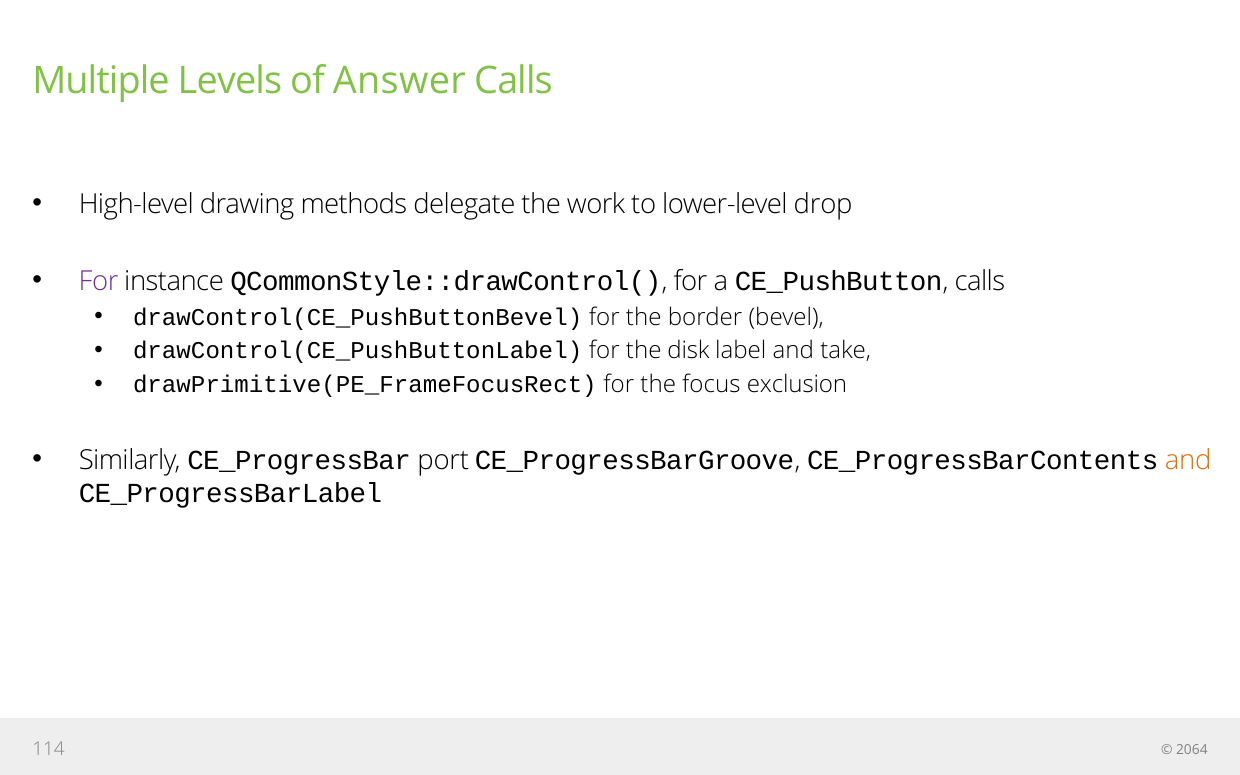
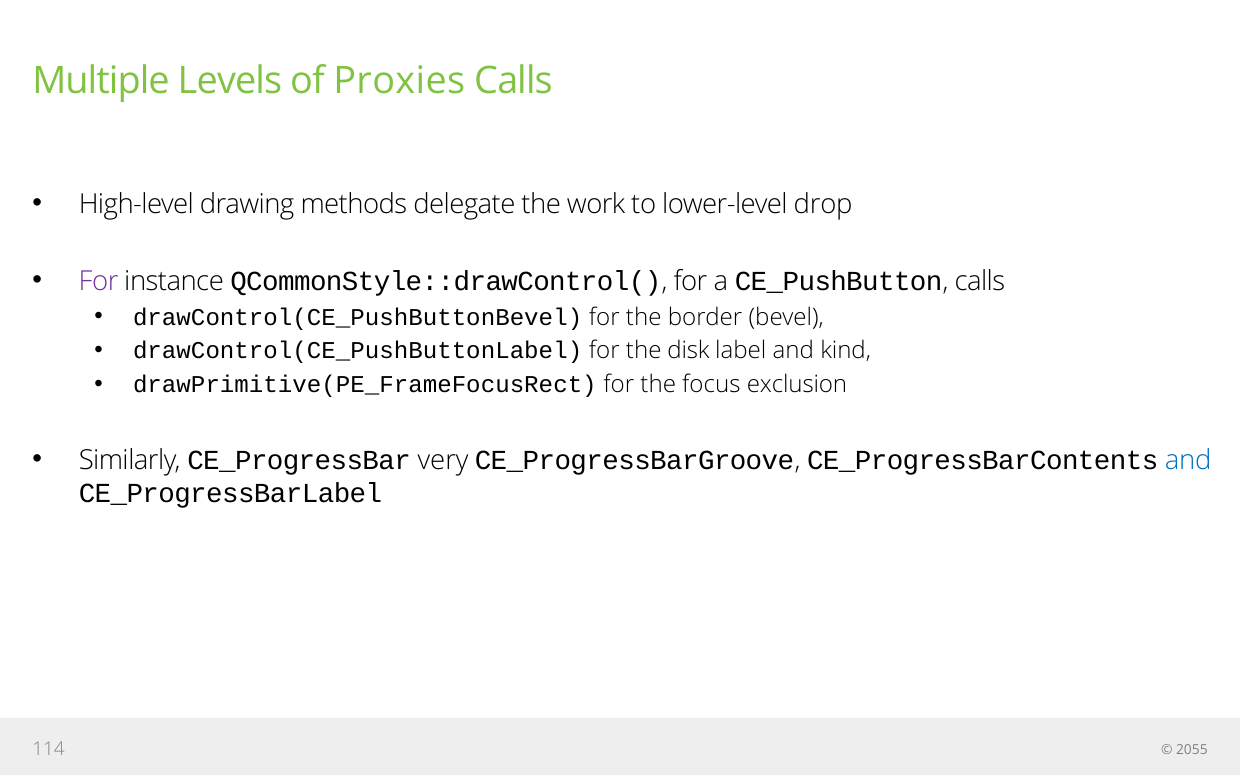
Answer: Answer -> Proxies
take: take -> kind
port: port -> very
and at (1188, 460) colour: orange -> blue
2064: 2064 -> 2055
